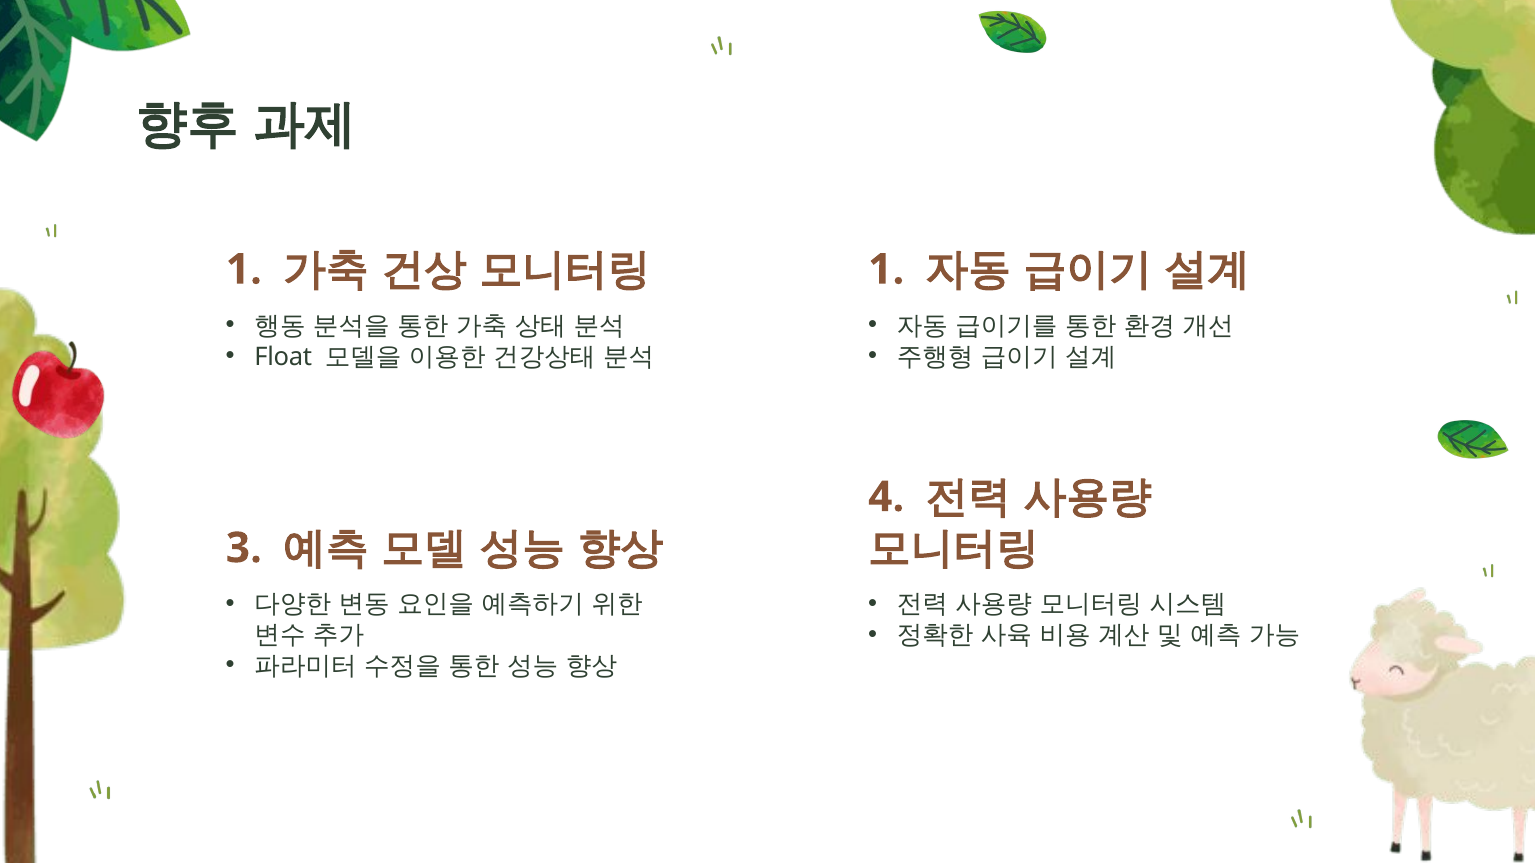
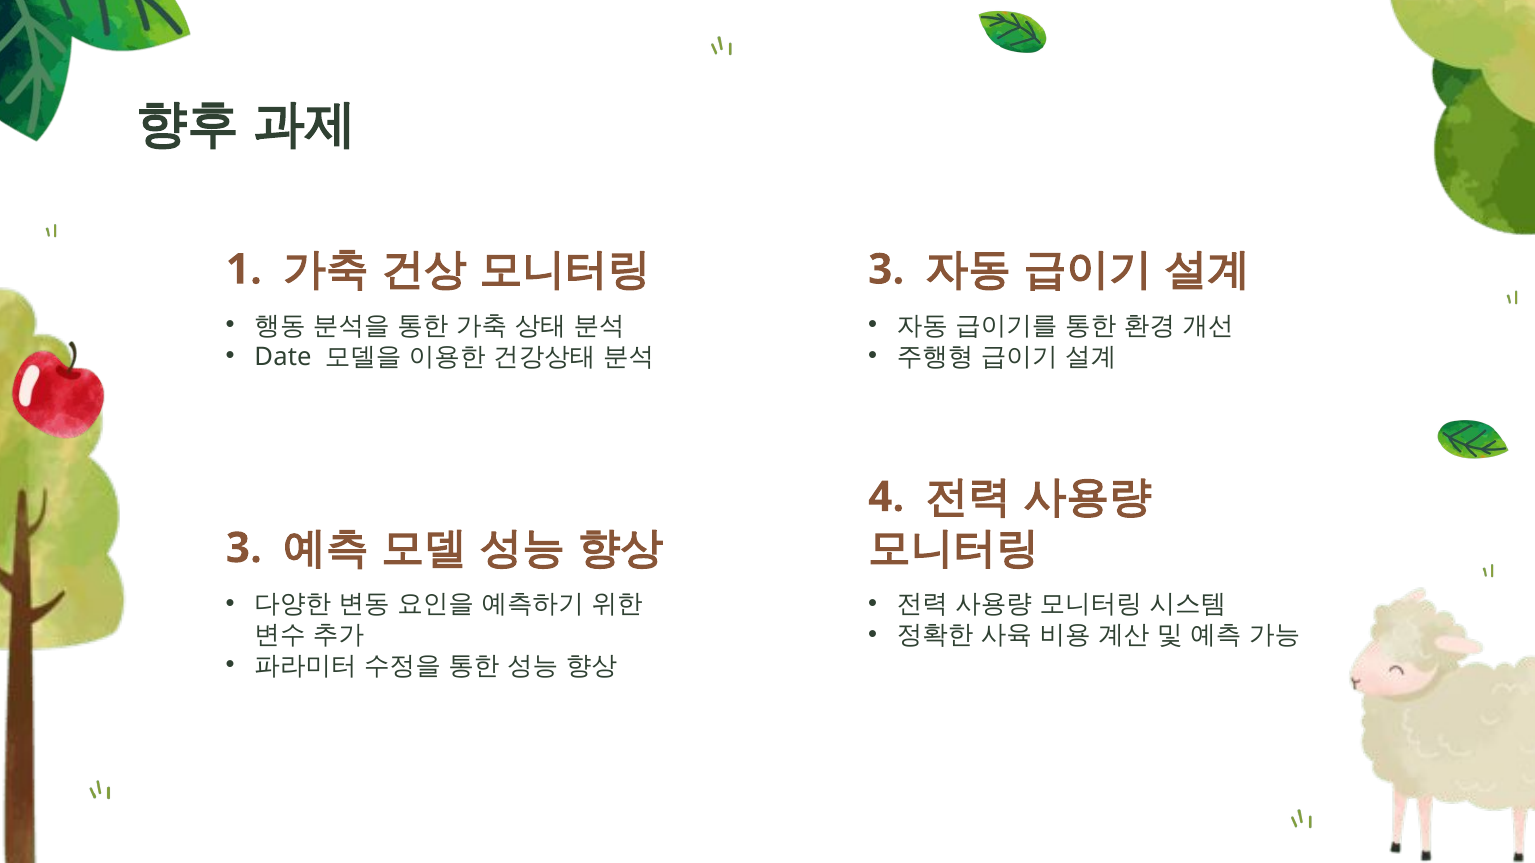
1 at (886, 270): 1 -> 3
Float: Float -> Date
